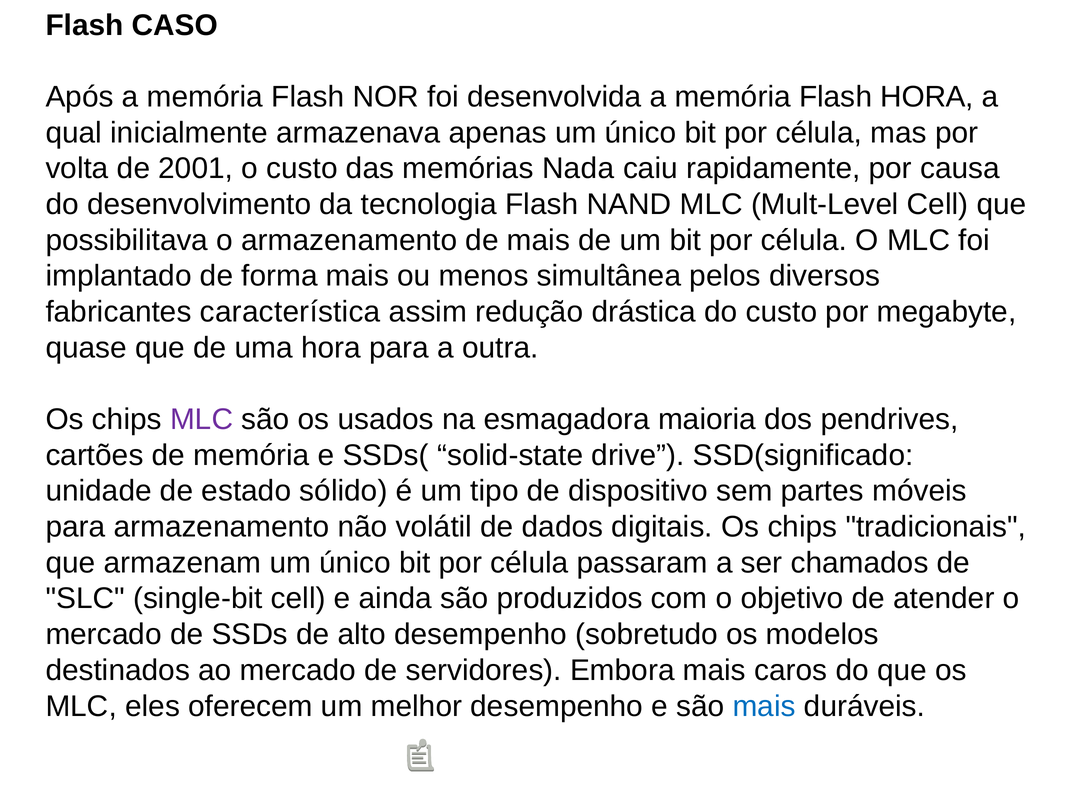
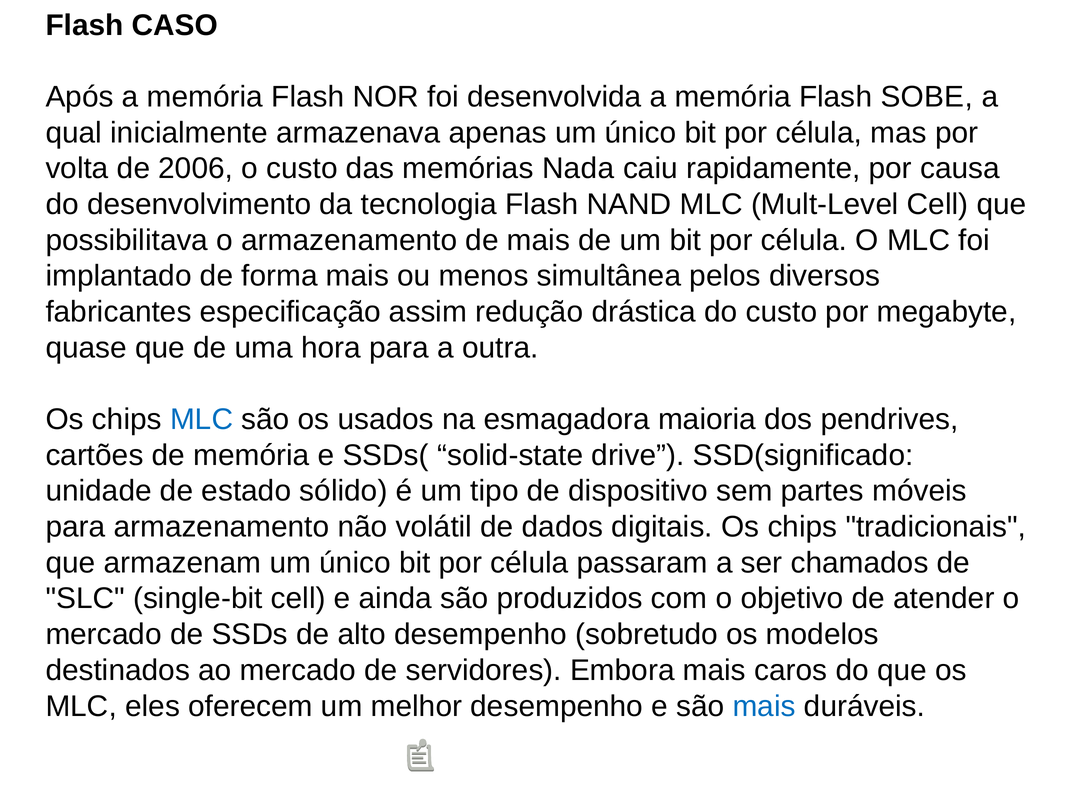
Flash HORA: HORA -> SOBE
2001: 2001 -> 2006
característica: característica -> especificação
MLC at (202, 419) colour: purple -> blue
